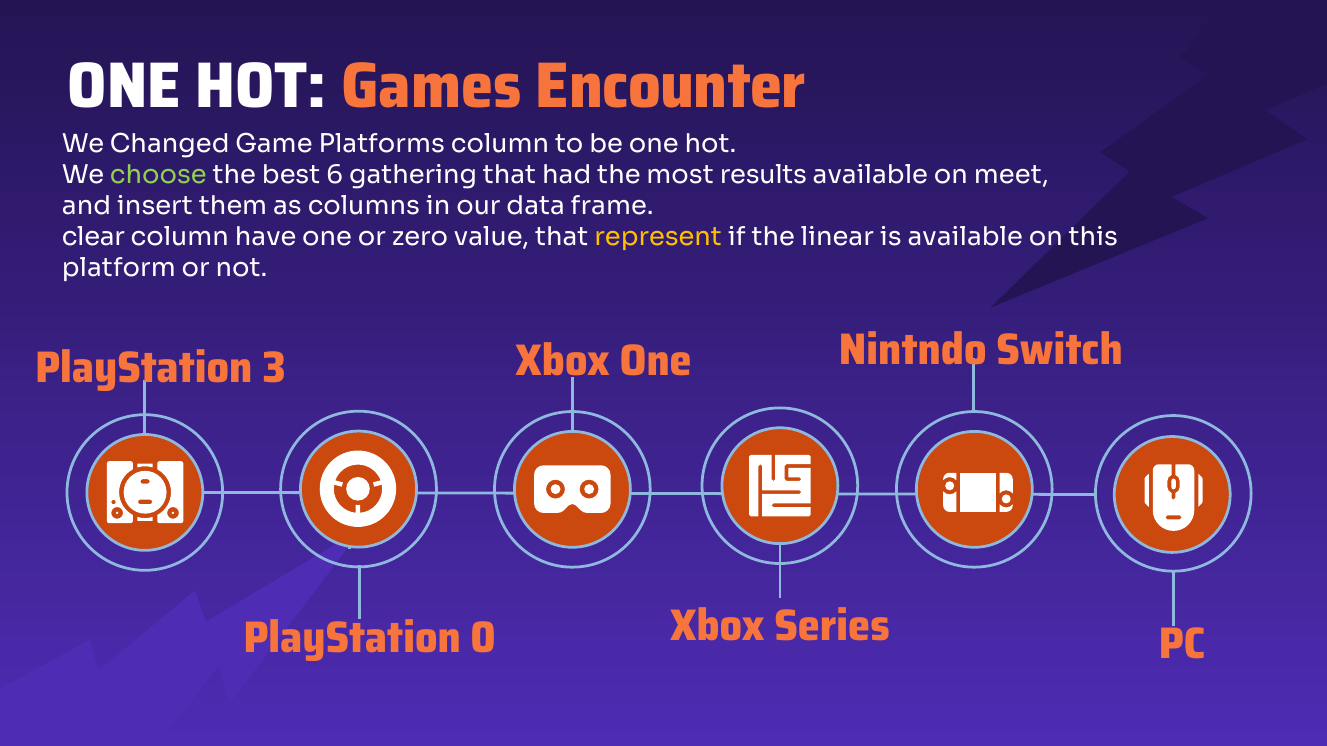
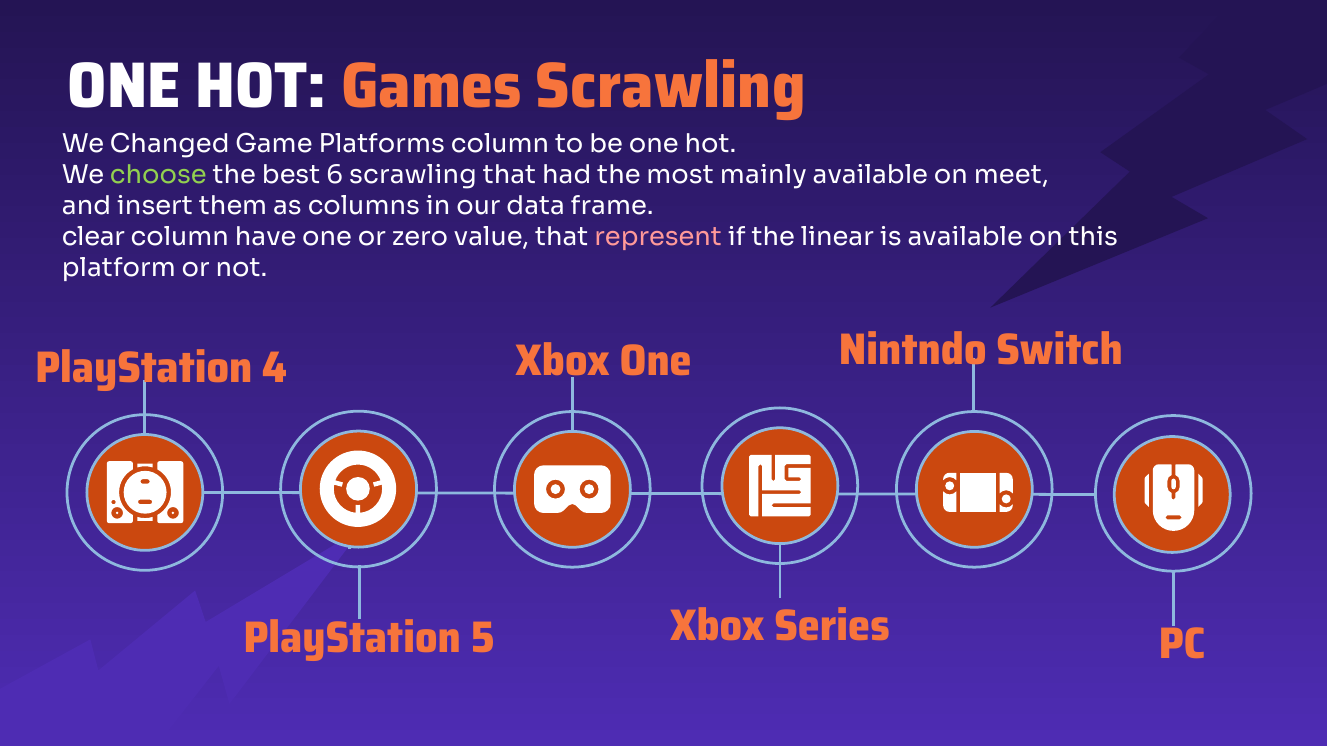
Games Encounter: Encounter -> Scrawling
6 gathering: gathering -> scrawling
results: results -> mainly
represent colour: yellow -> pink
3: 3 -> 4
0: 0 -> 5
